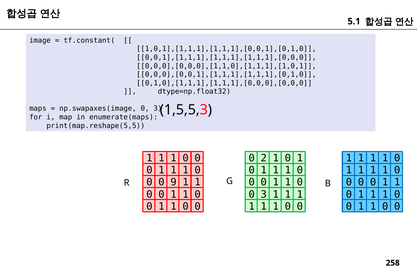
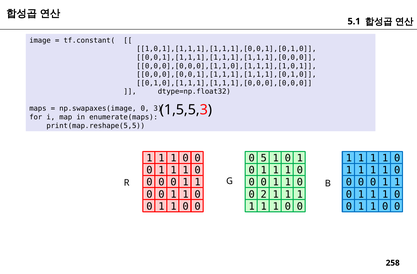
2: 2 -> 5
9 at (174, 182): 9 -> 0
3 at (264, 194): 3 -> 2
